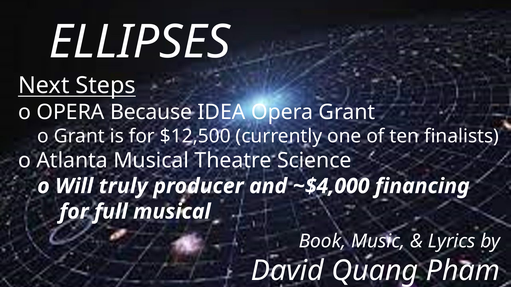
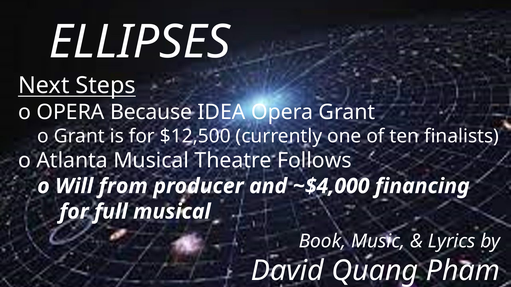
Science: Science -> Follows
truly: truly -> from
